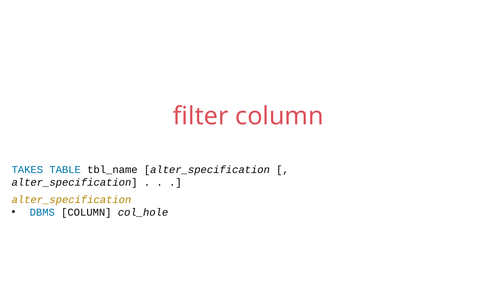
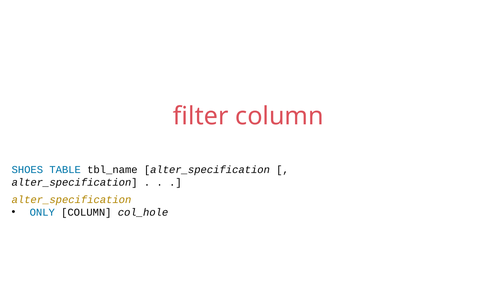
TAKES: TAKES -> SHOES
DBMS: DBMS -> ONLY
